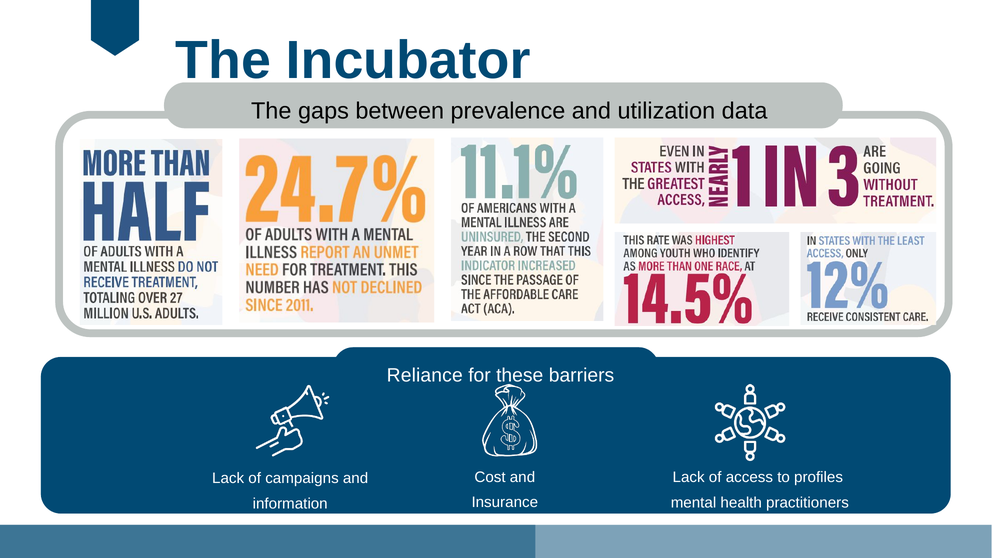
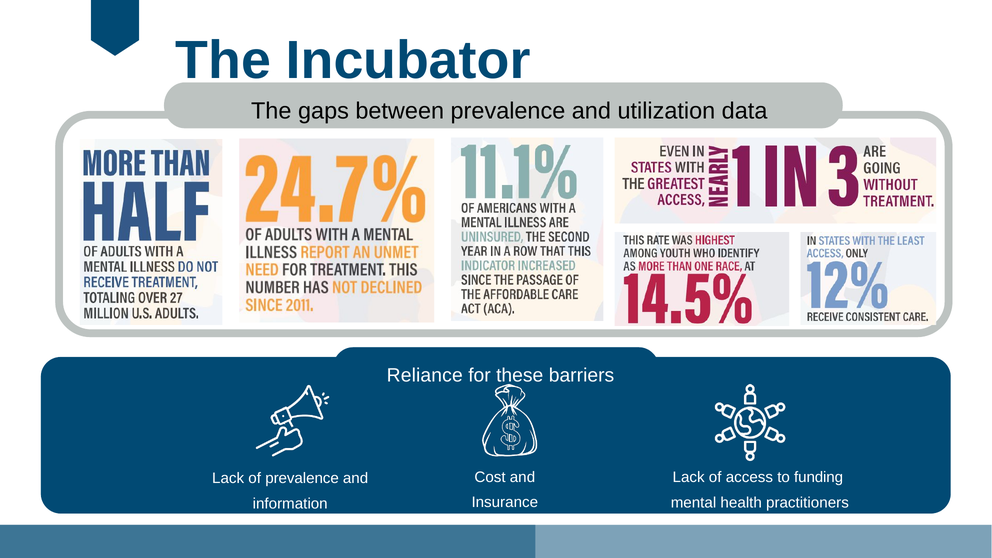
profiles: profiles -> funding
of campaigns: campaigns -> prevalence
